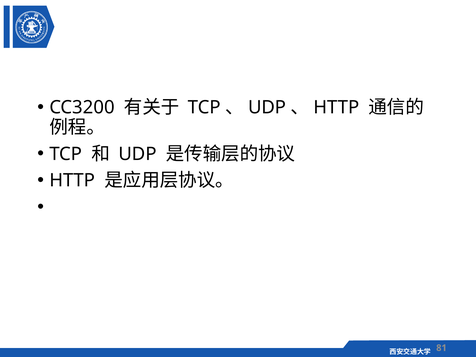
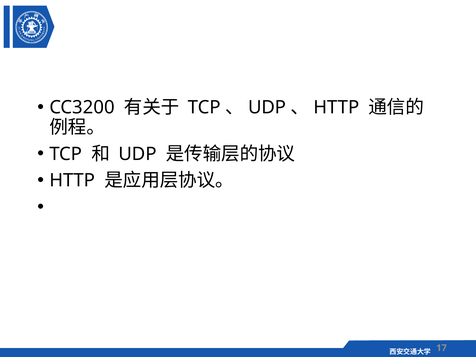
81: 81 -> 17
